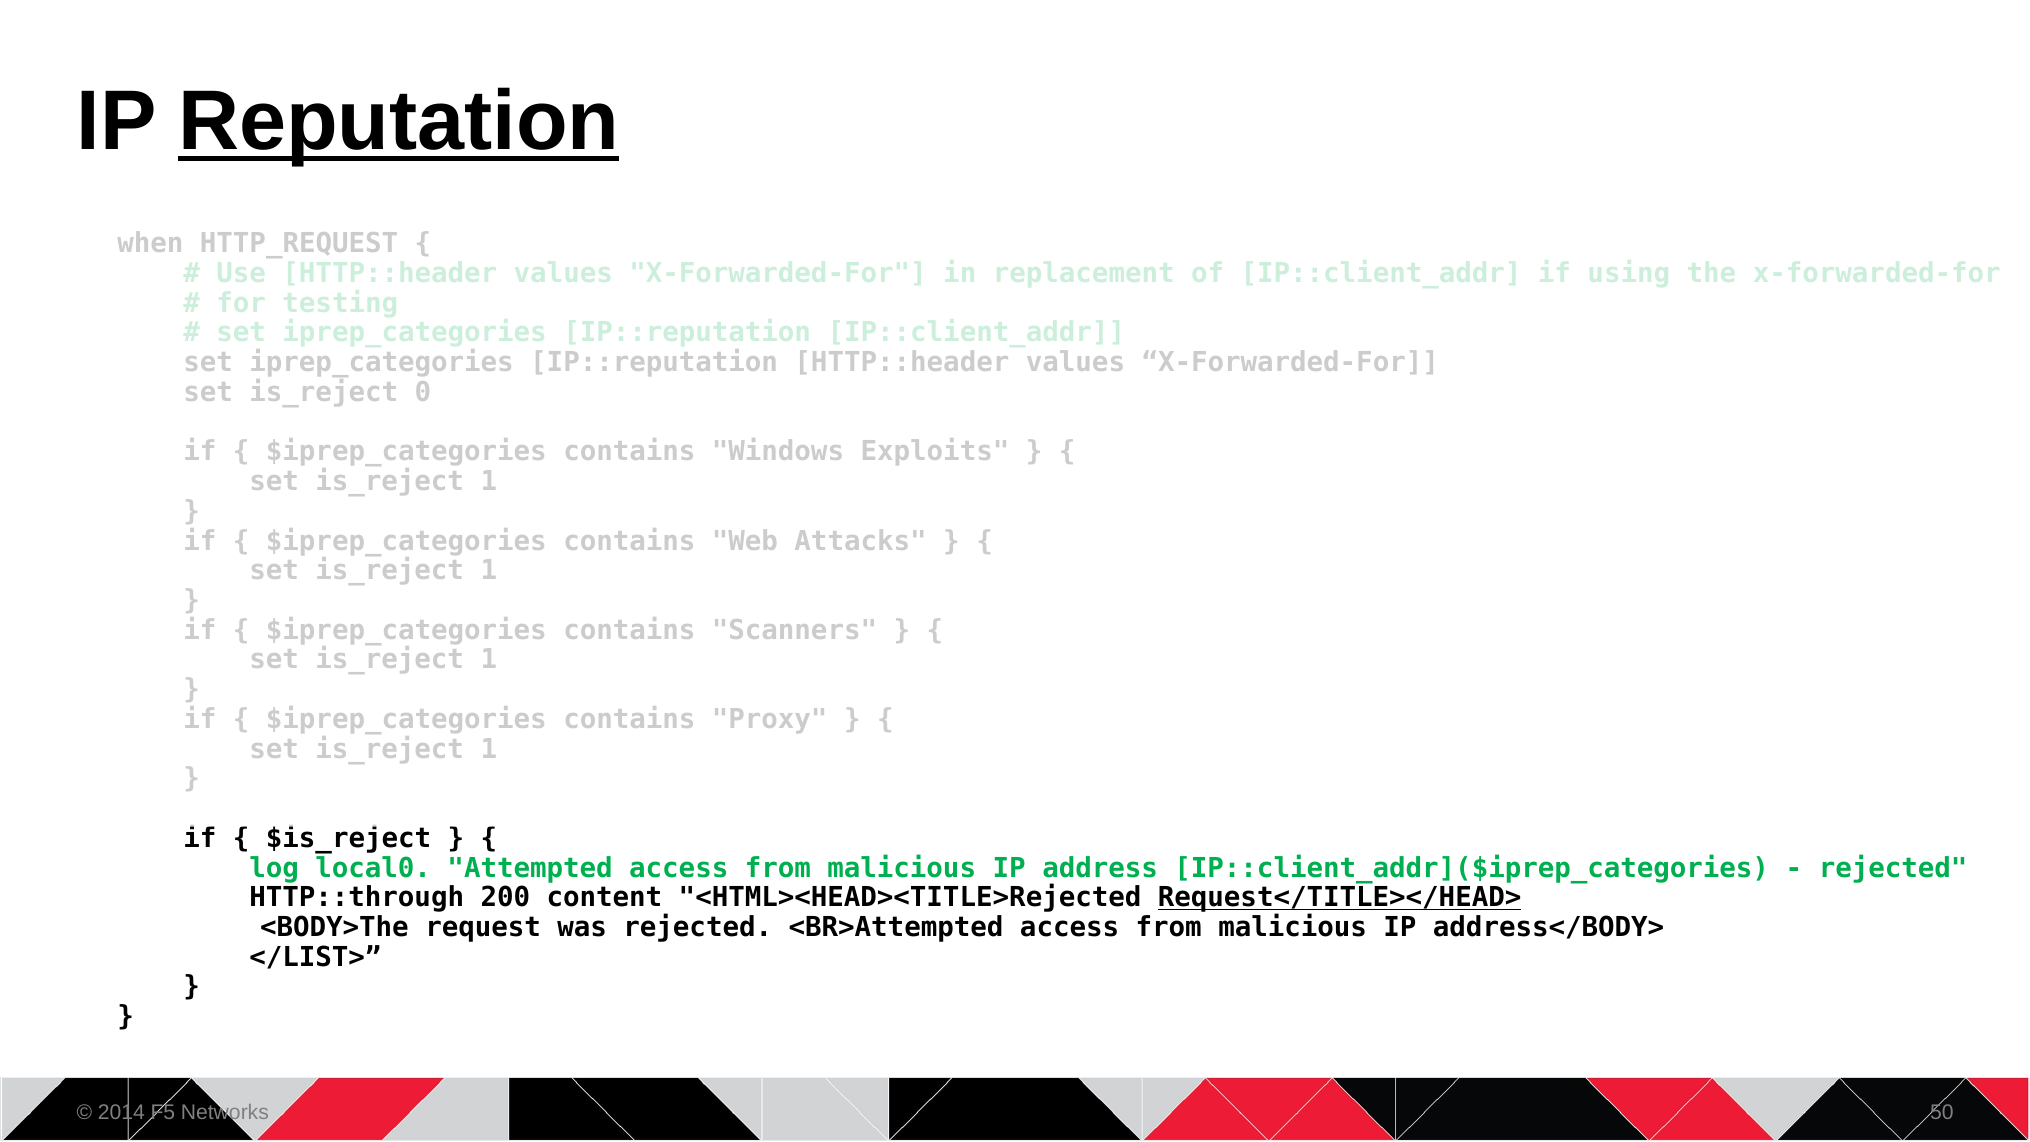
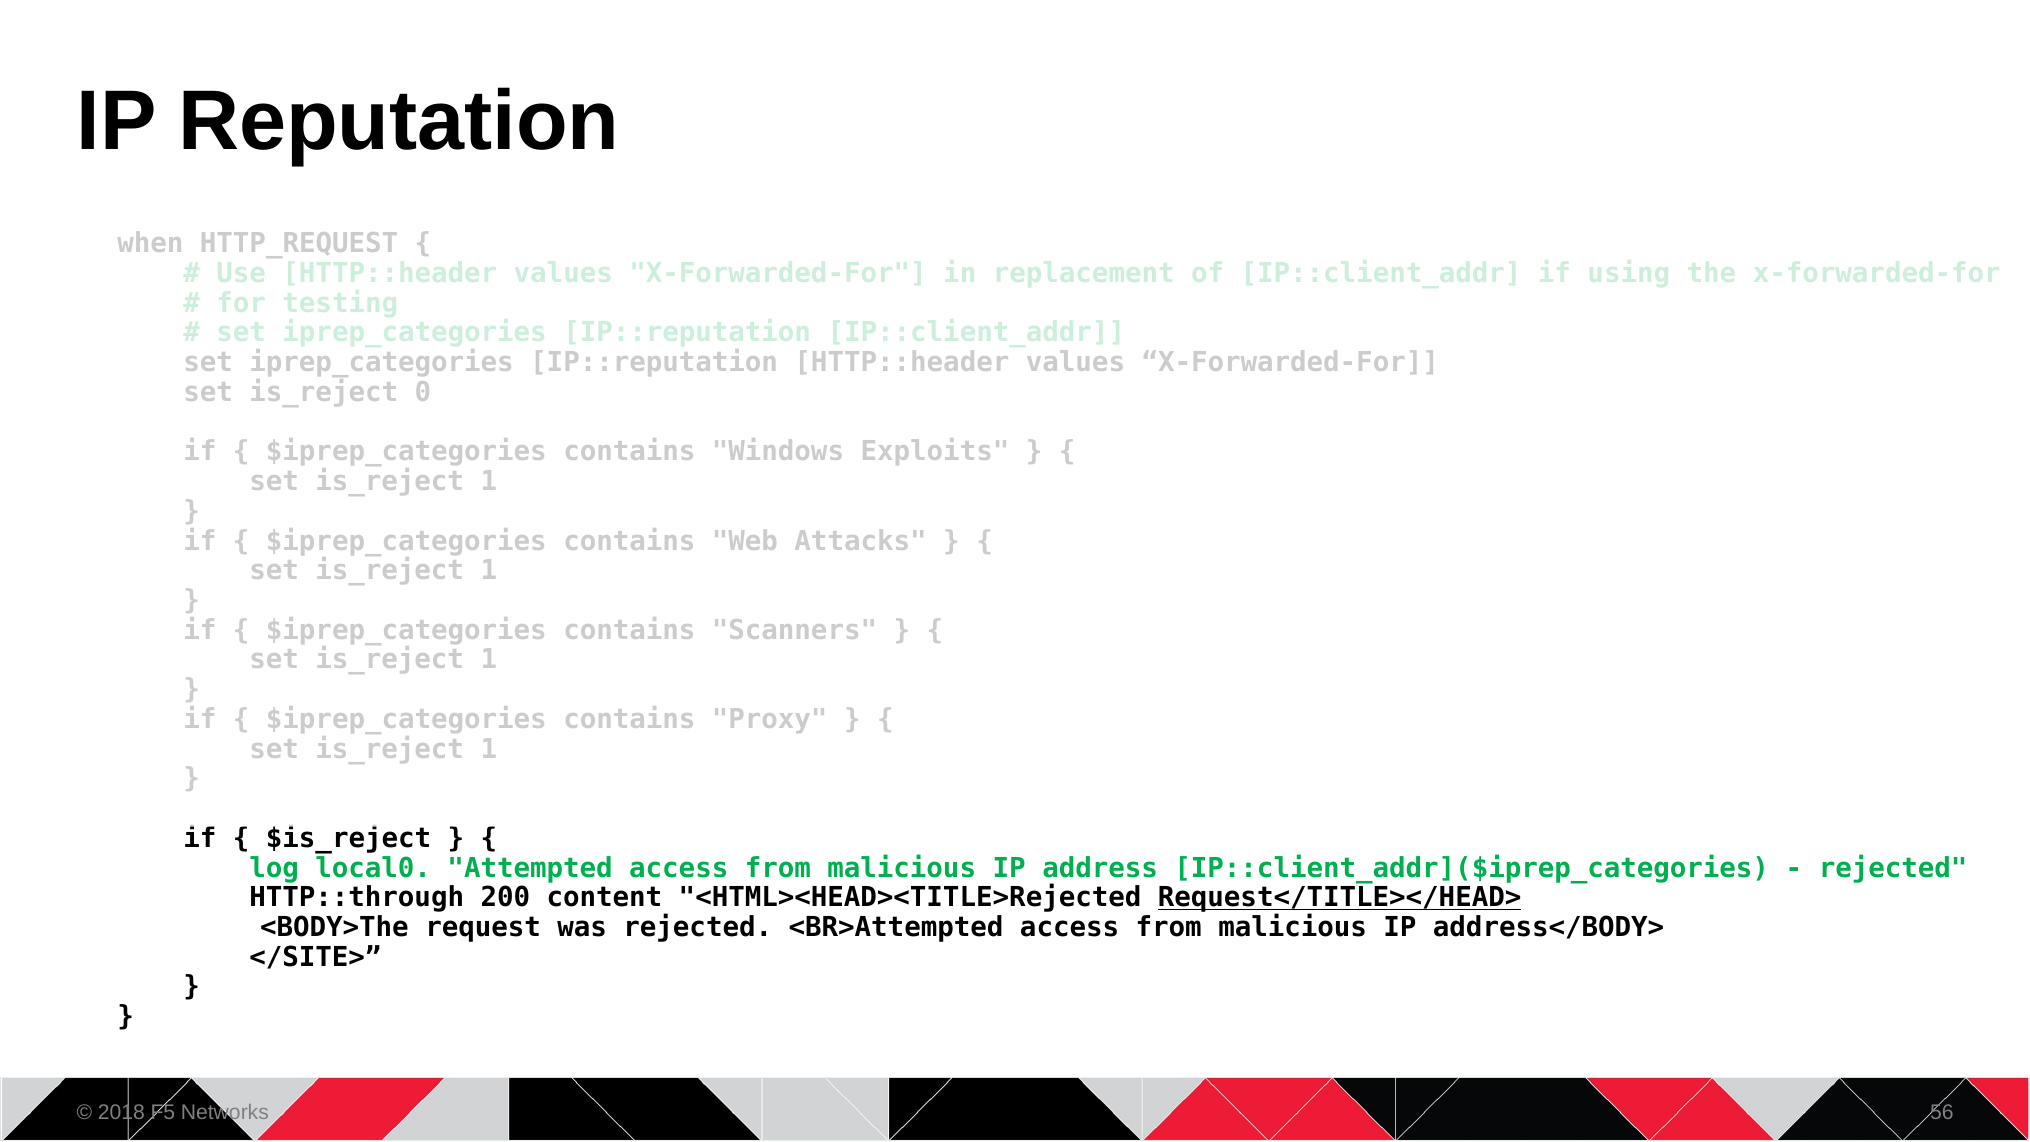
Reputation underline: present -> none
</LIST>: </LIST> -> </SITE>
2014: 2014 -> 2018
50: 50 -> 56
